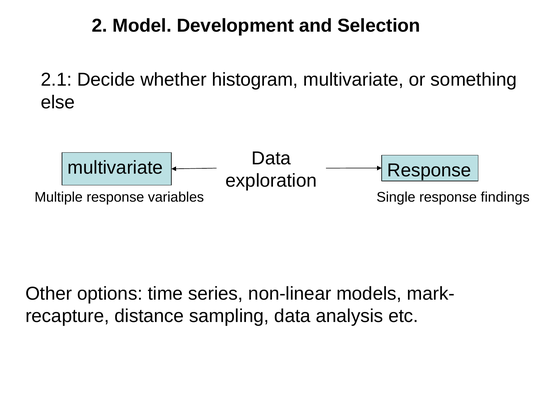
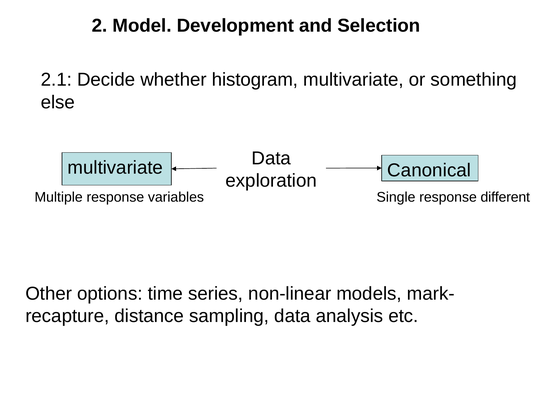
multivariate Response: Response -> Canonical
findings: findings -> different
